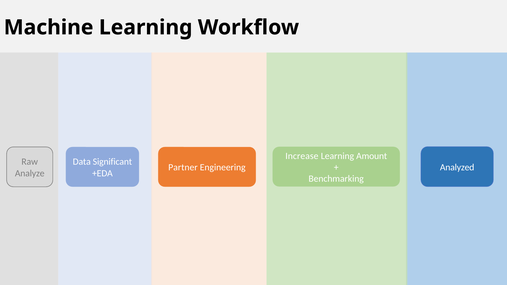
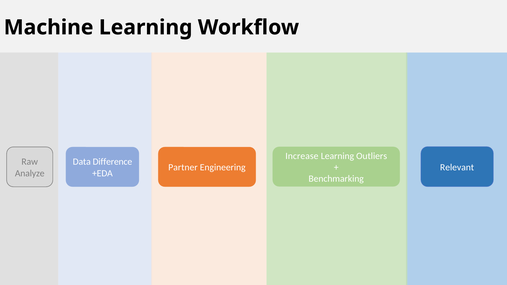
Amount: Amount -> Outliers
Significant: Significant -> Difference
Analyzed: Analyzed -> Relevant
